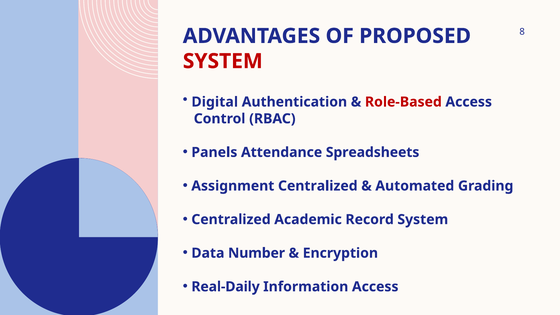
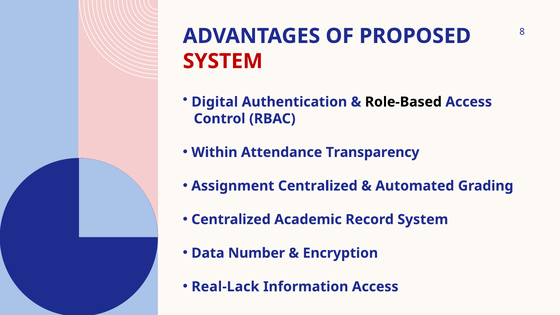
Role-Based colour: red -> black
Panels: Panels -> Within
Spreadsheets: Spreadsheets -> Transparency
Real-Daily: Real-Daily -> Real-Lack
